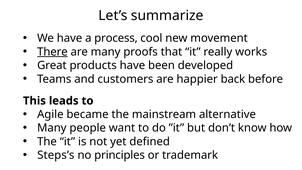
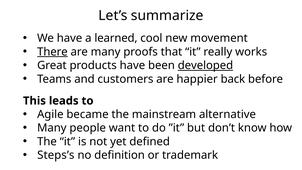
process: process -> learned
developed underline: none -> present
principles: principles -> definition
